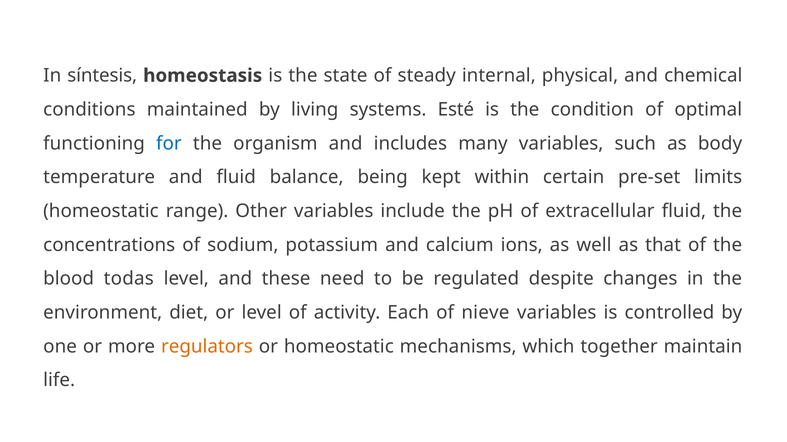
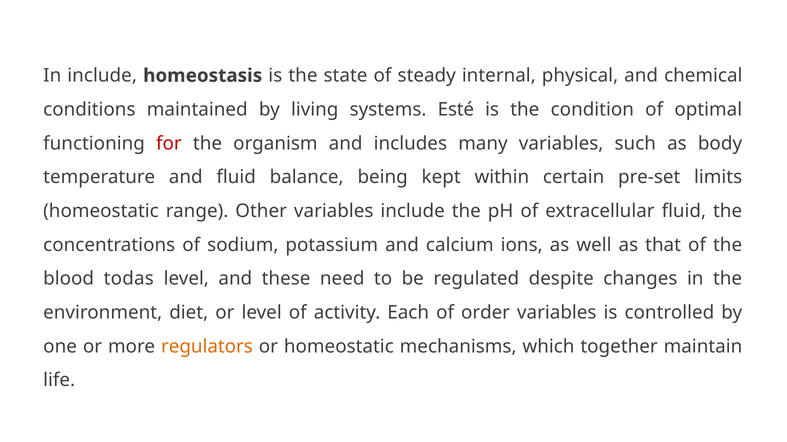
In síntesis: síntesis -> include
for colour: blue -> red
nieve: nieve -> order
